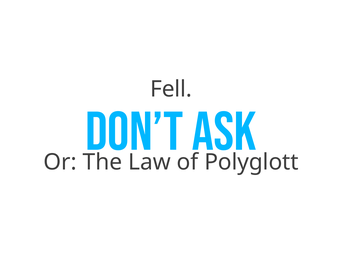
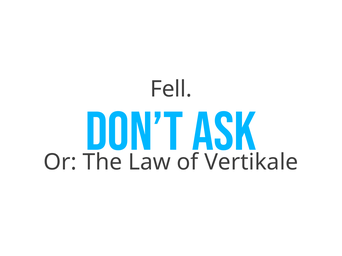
Polyglott: Polyglott -> Vertikale
